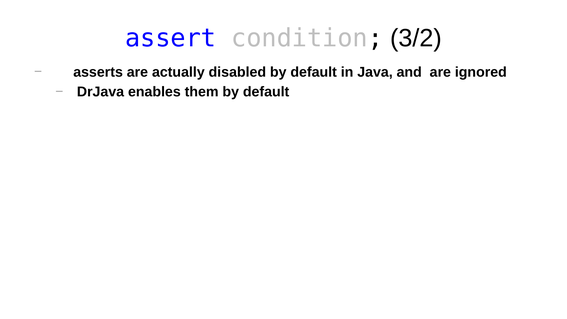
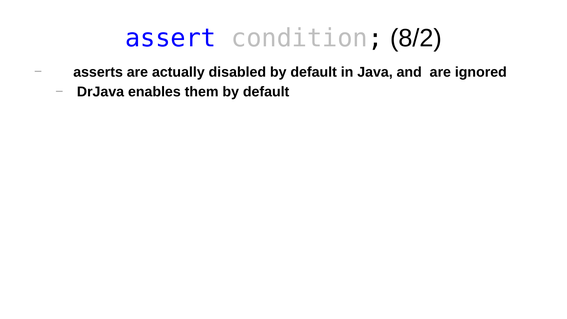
3/2: 3/2 -> 8/2
